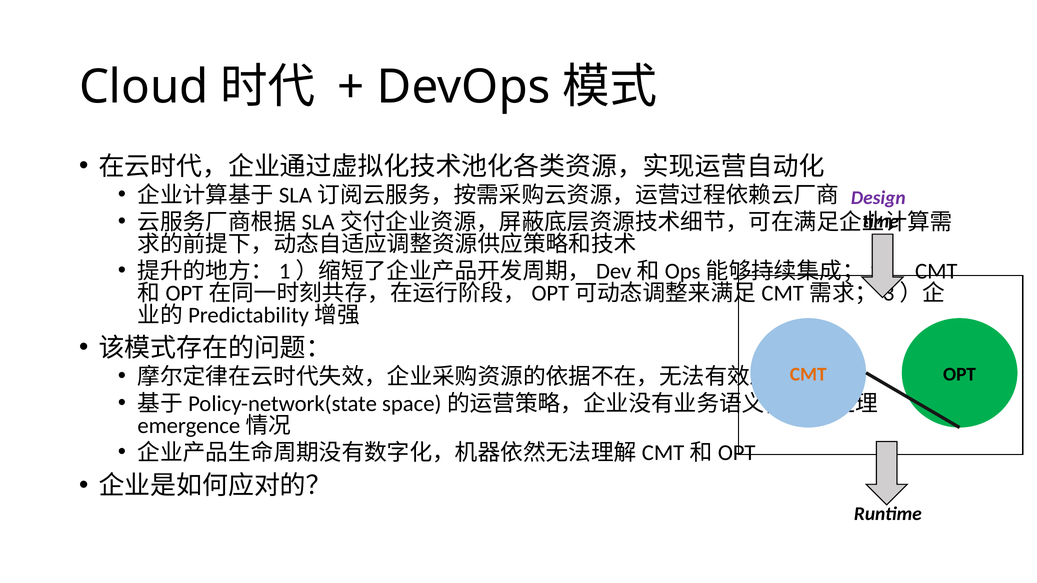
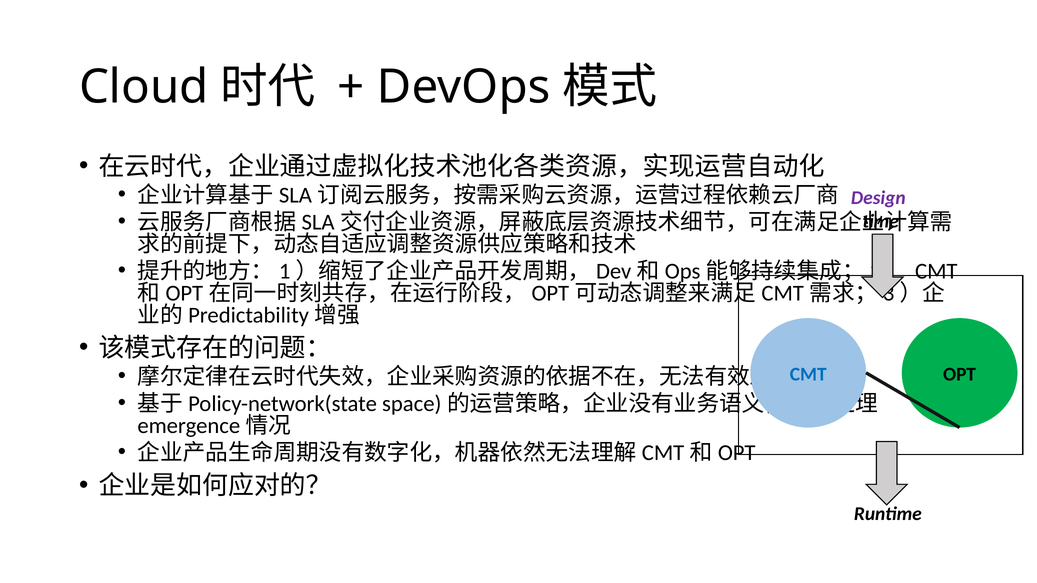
CMT colour: orange -> blue
